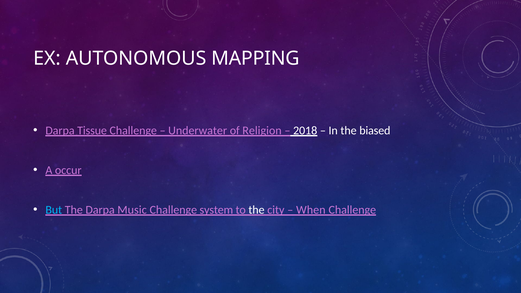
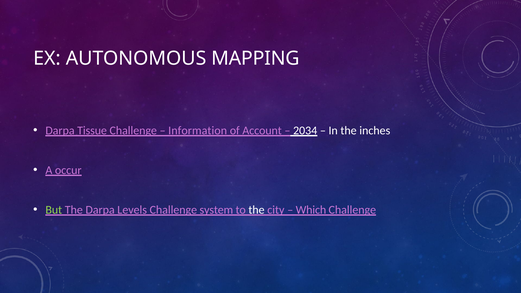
Underwater: Underwater -> Information
Religion: Religion -> Account
2018: 2018 -> 2034
biased: biased -> inches
But colour: light blue -> light green
Music: Music -> Levels
When: When -> Which
